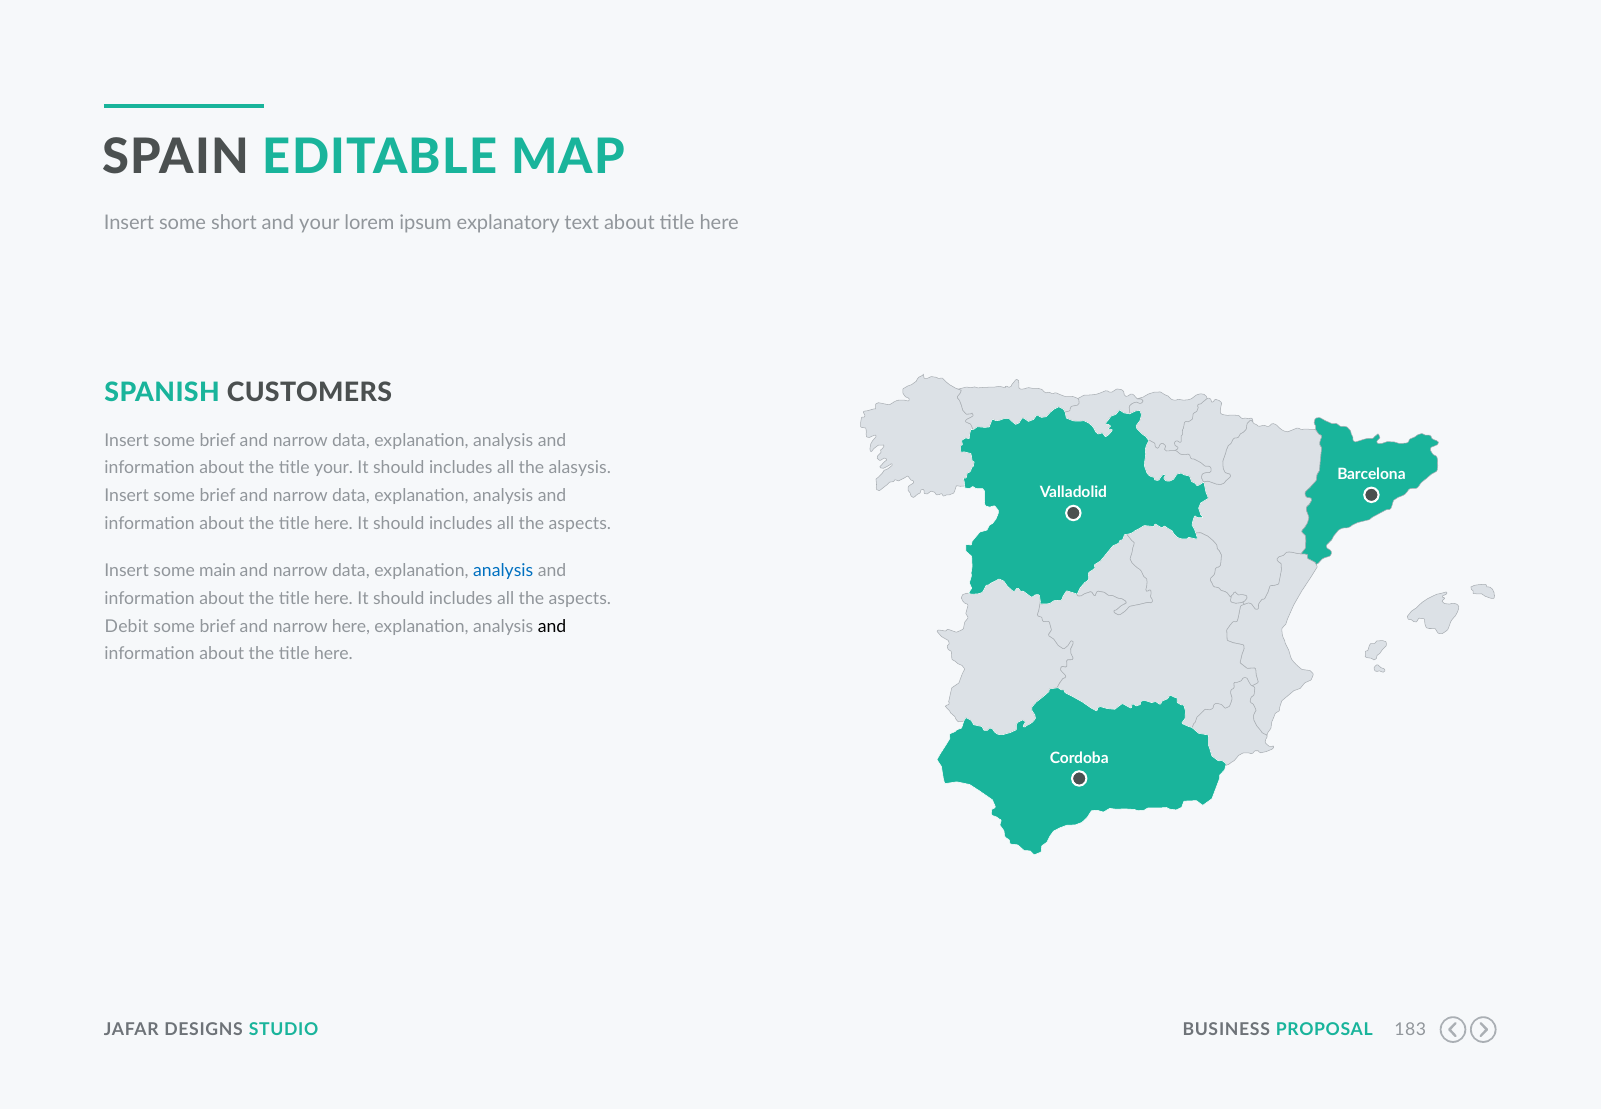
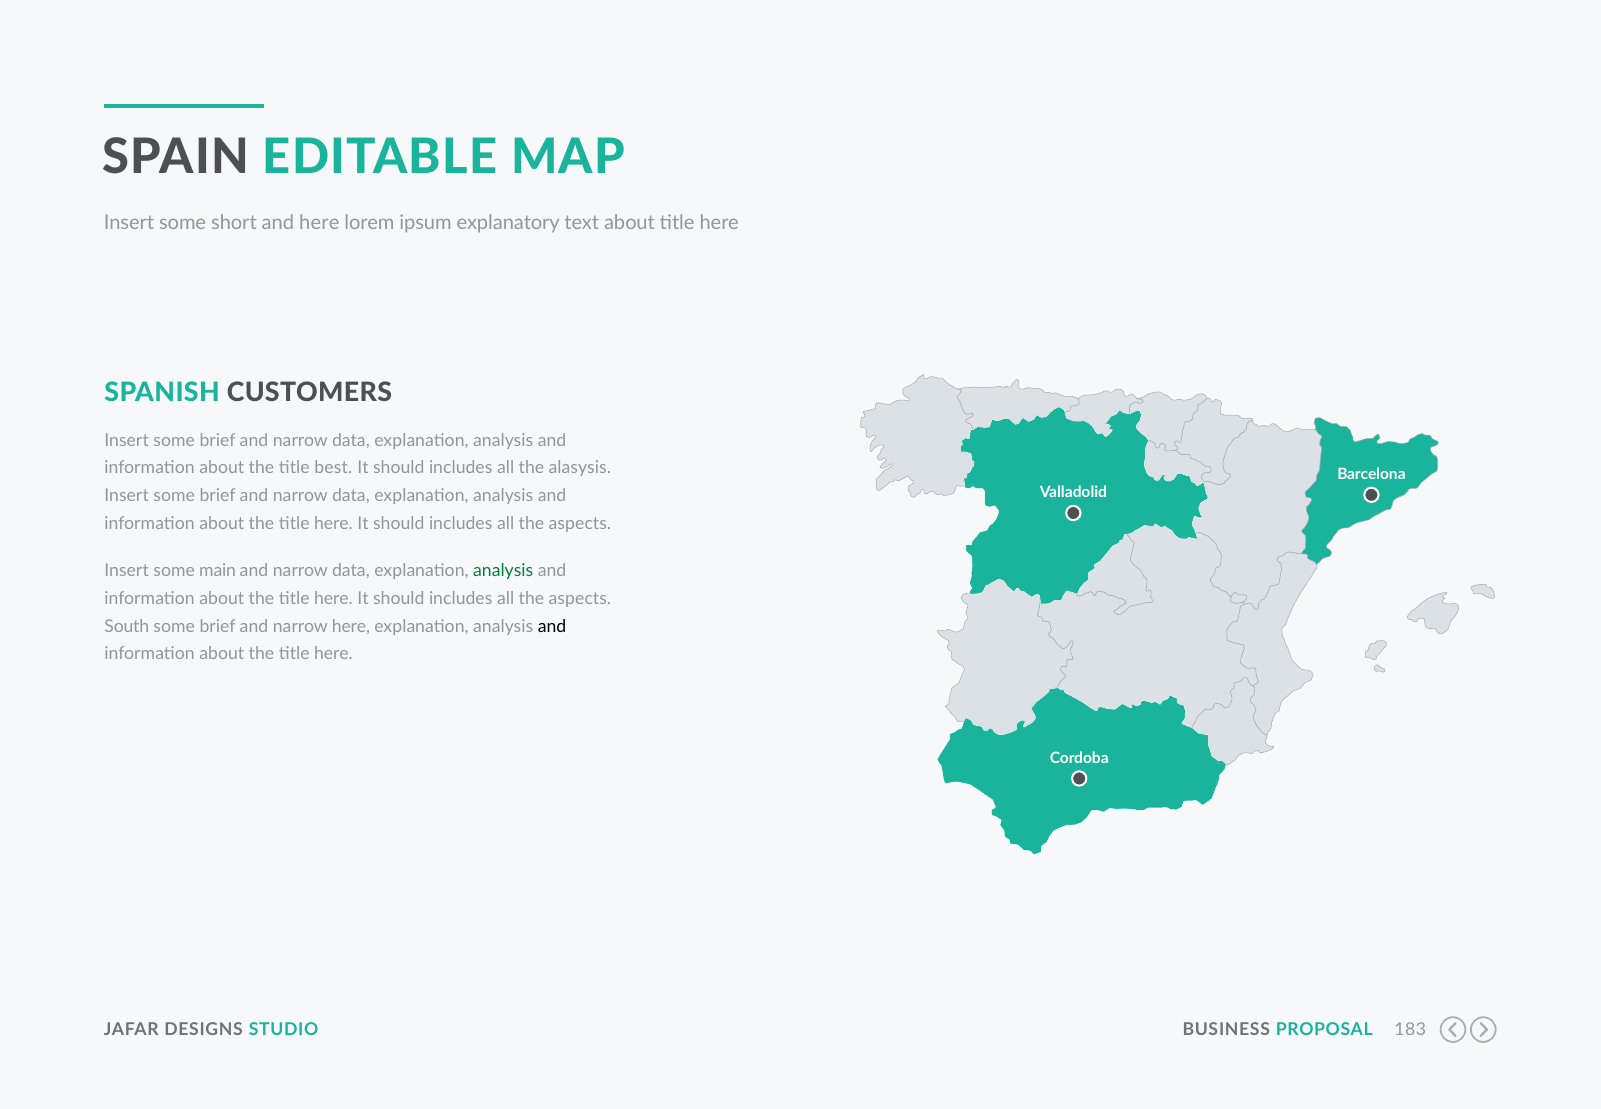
and your: your -> here
title your: your -> best
analysis at (503, 571) colour: blue -> green
Debit: Debit -> South
